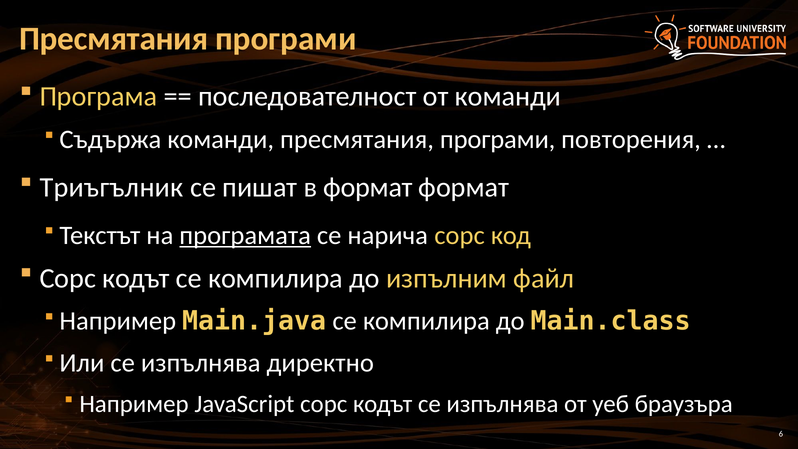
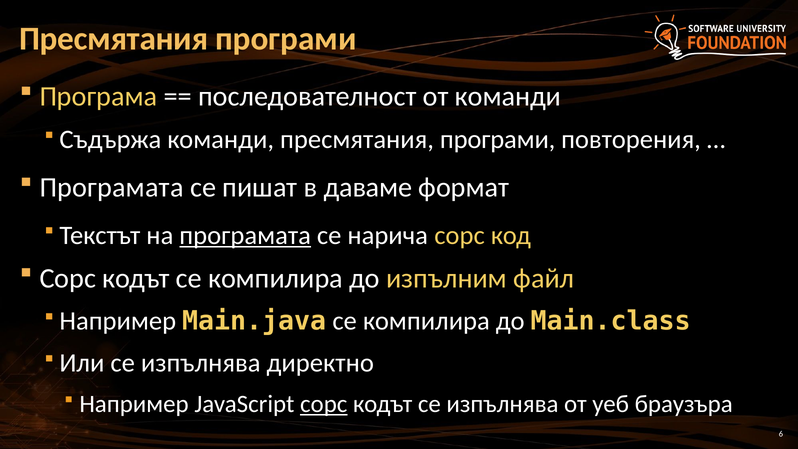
Триъгълник at (112, 187): Триъгълник -> Програмата
в формат: формат -> даваме
сорс at (324, 404) underline: none -> present
